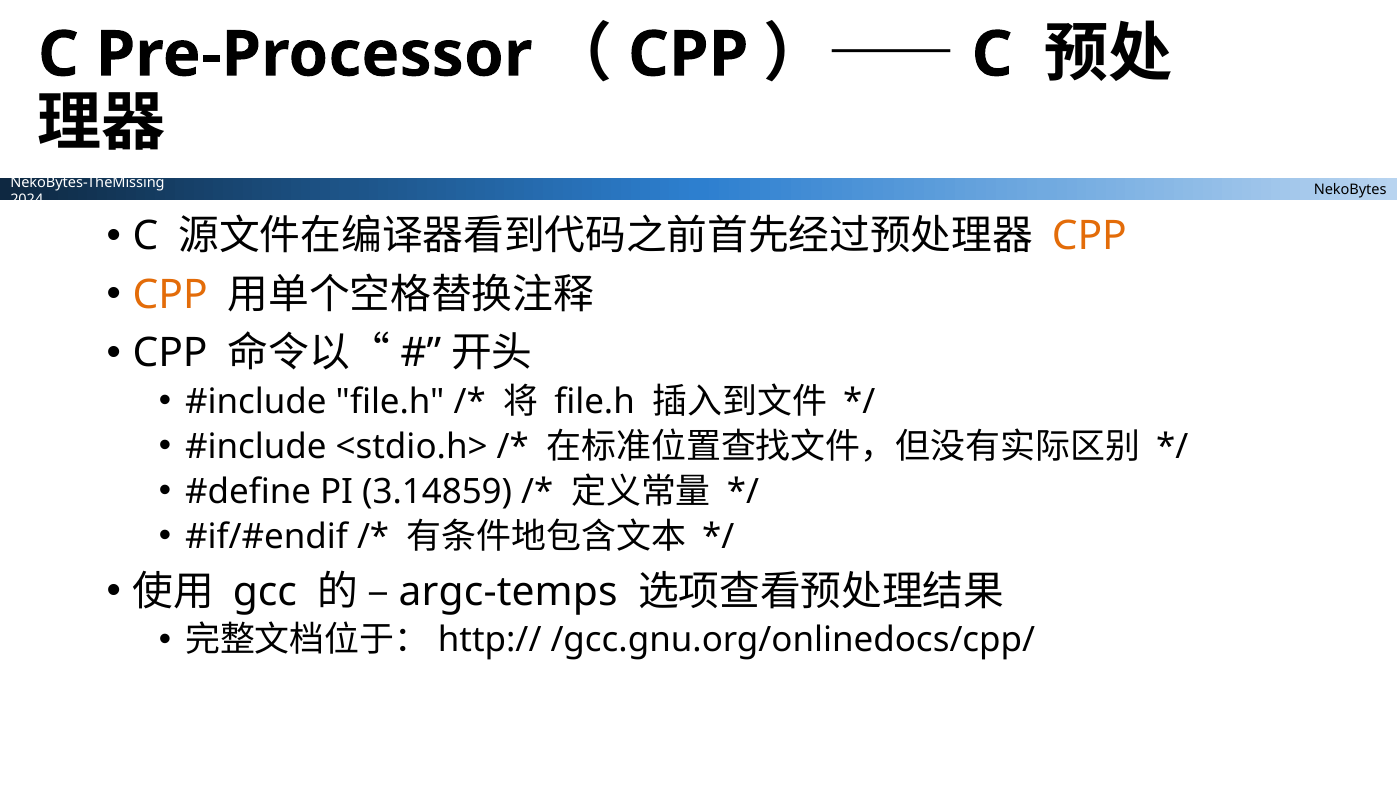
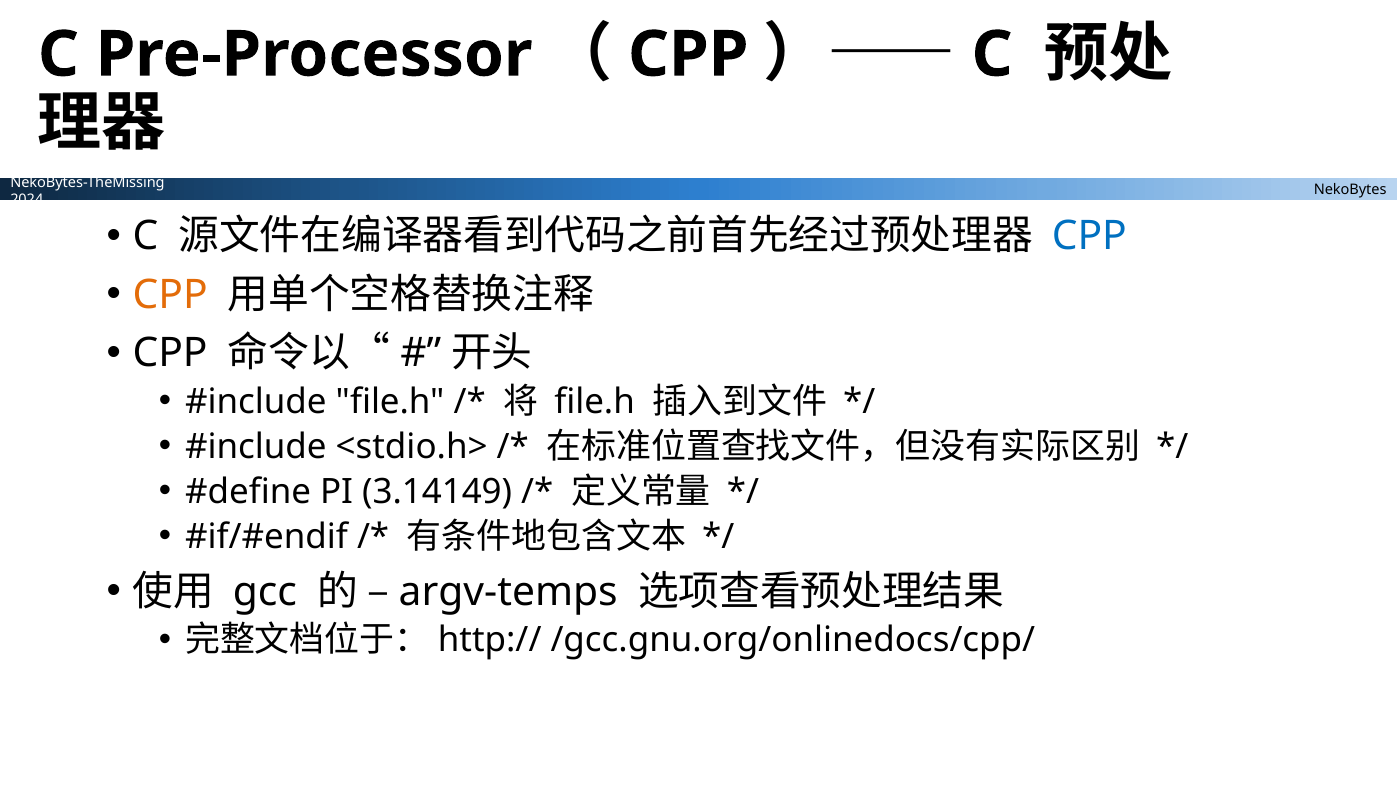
CPP at (1089, 236) colour: orange -> blue
3.14859: 3.14859 -> 3.14149
argc-temps: argc-temps -> argv-temps
